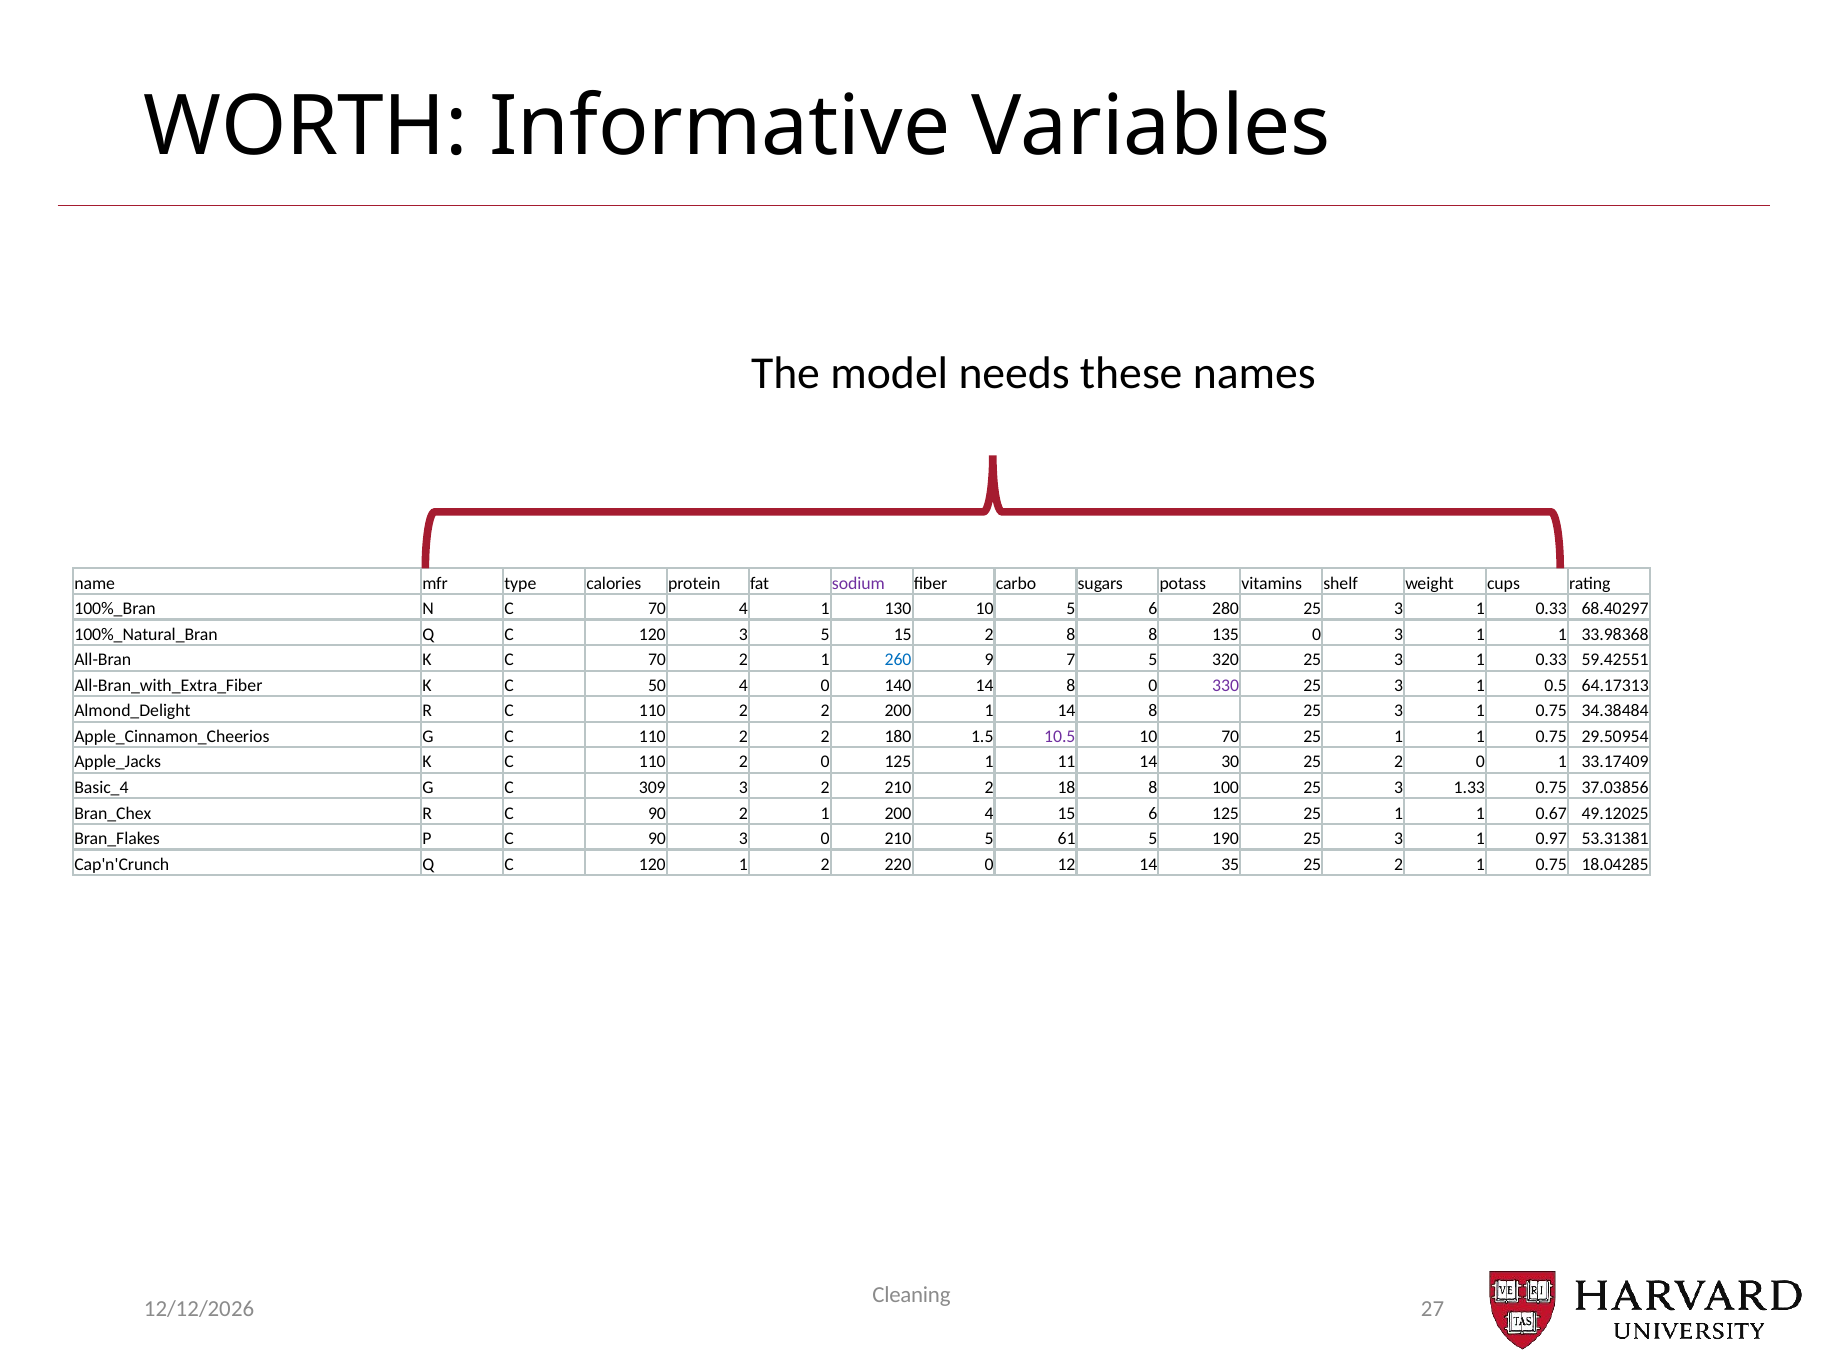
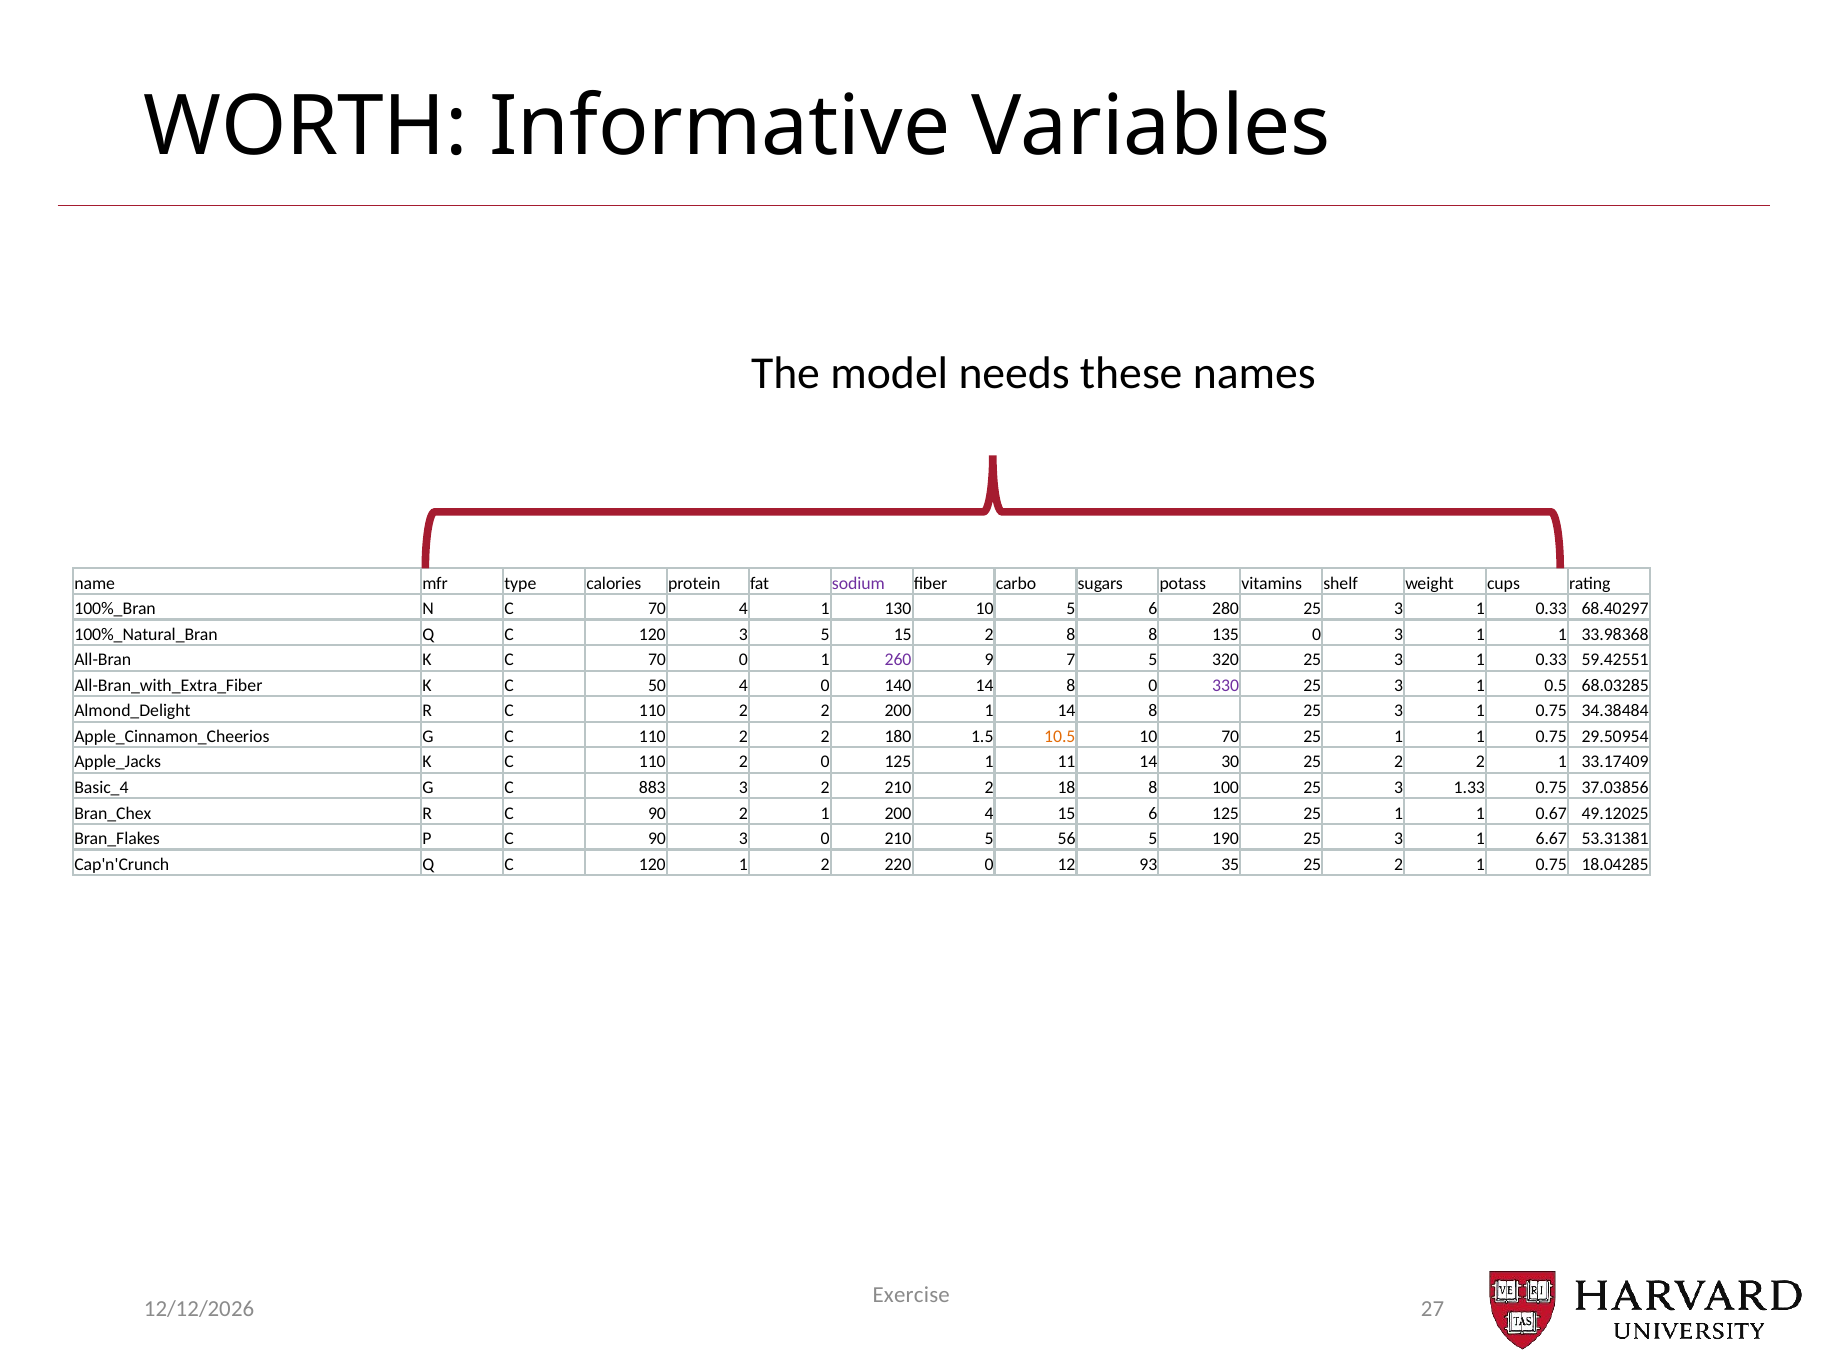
70 2: 2 -> 0
260 colour: blue -> purple
64.17313: 64.17313 -> 68.03285
10.5 colour: purple -> orange
25 2 0: 0 -> 2
309: 309 -> 883
61: 61 -> 56
0.97: 0.97 -> 6.67
12 14: 14 -> 93
Cleaning: Cleaning -> Exercise
